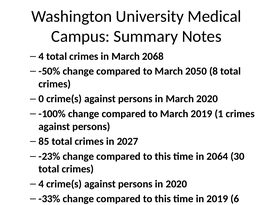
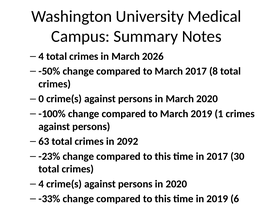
2068: 2068 -> 2026
March 2050: 2050 -> 2017
85: 85 -> 63
2027: 2027 -> 2092
in 2064: 2064 -> 2017
